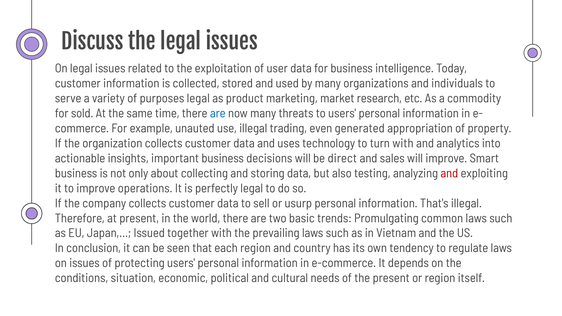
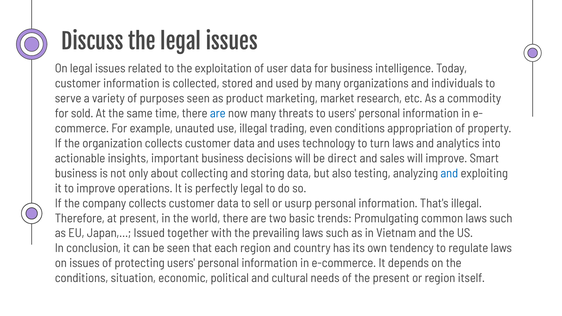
purposes legal: legal -> seen
even generated: generated -> conditions
turn with: with -> laws
and at (449, 173) colour: red -> blue
